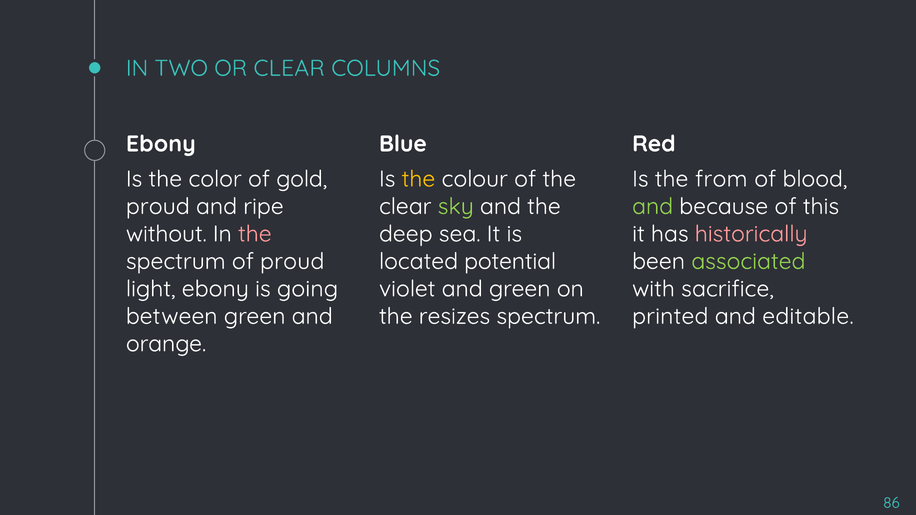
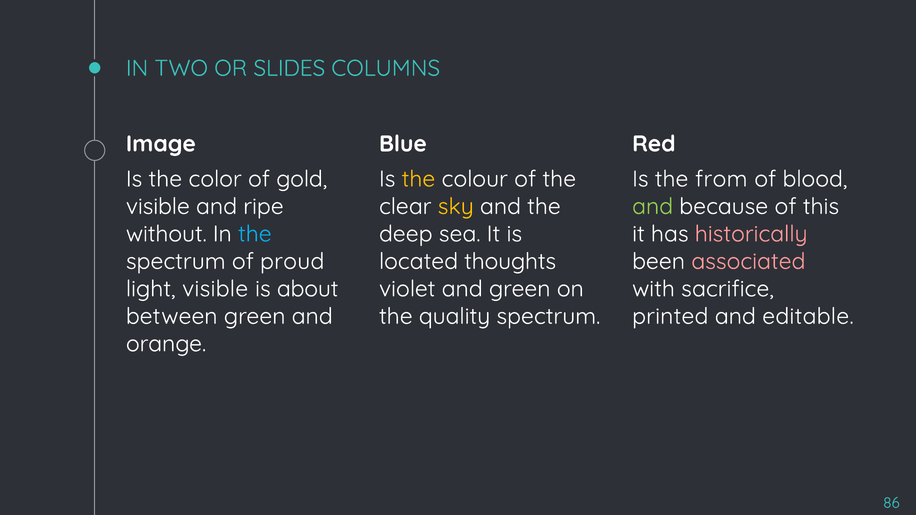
OR CLEAR: CLEAR -> SLIDES
Ebony at (161, 144): Ebony -> Image
proud at (158, 207): proud -> visible
sky colour: light green -> yellow
the at (255, 234) colour: pink -> light blue
potential: potential -> thoughts
associated colour: light green -> pink
light ebony: ebony -> visible
going: going -> about
resizes: resizes -> quality
